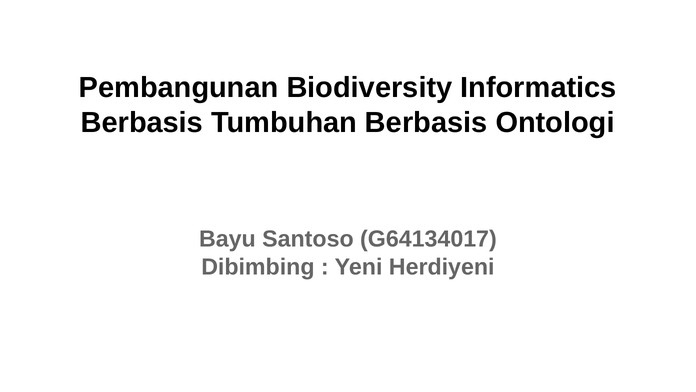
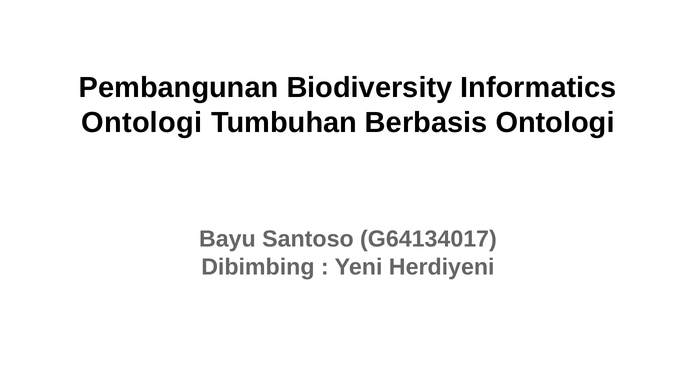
Berbasis at (142, 122): Berbasis -> Ontologi
